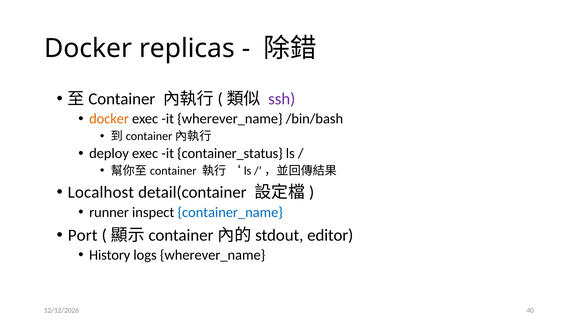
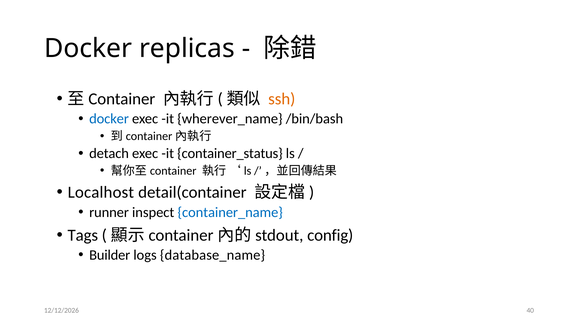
ssh colour: purple -> orange
docker at (109, 119) colour: orange -> blue
deploy: deploy -> detach
Port: Port -> Tags
editor: editor -> config
History: History -> Builder
logs wherever_name: wherever_name -> database_name
